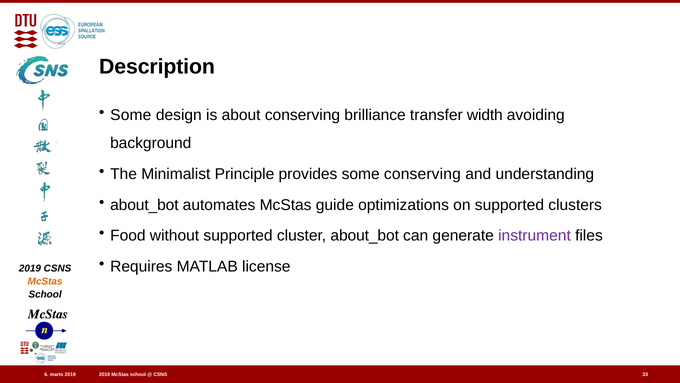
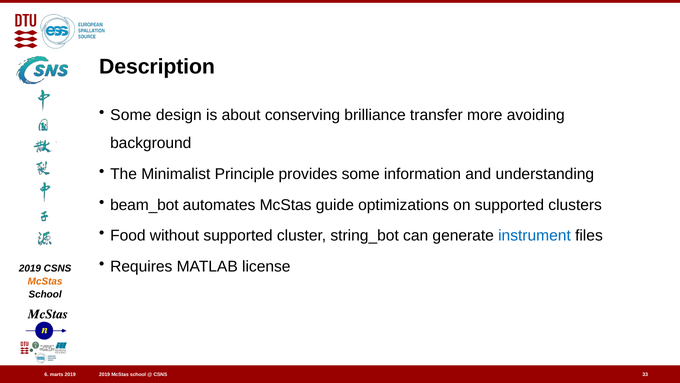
width: width -> more
some conserving: conserving -> information
about_bot at (144, 205): about_bot -> beam_bot
cluster about_bot: about_bot -> string_bot
instrument colour: purple -> blue
